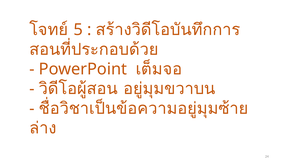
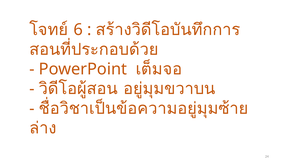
5: 5 -> 6
